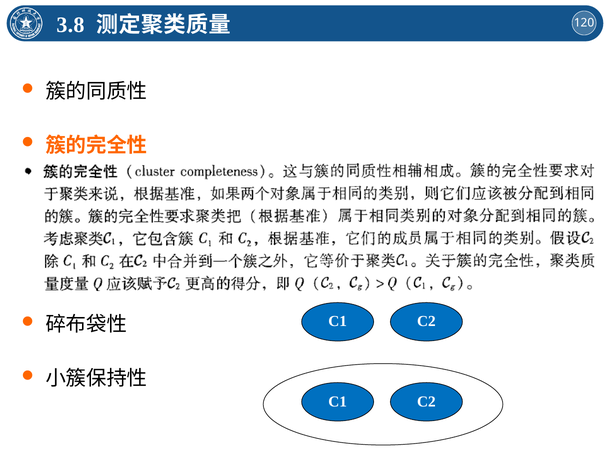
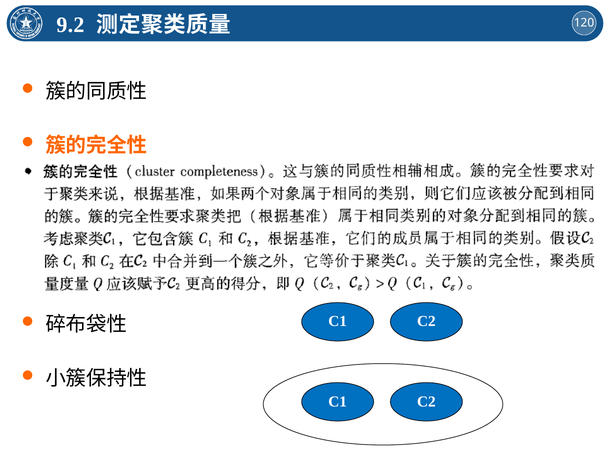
3.8: 3.8 -> 9.2
